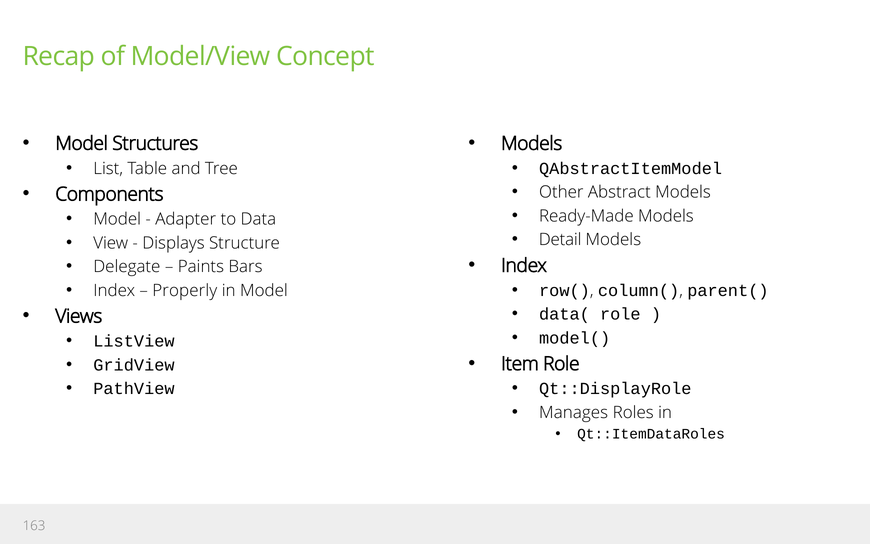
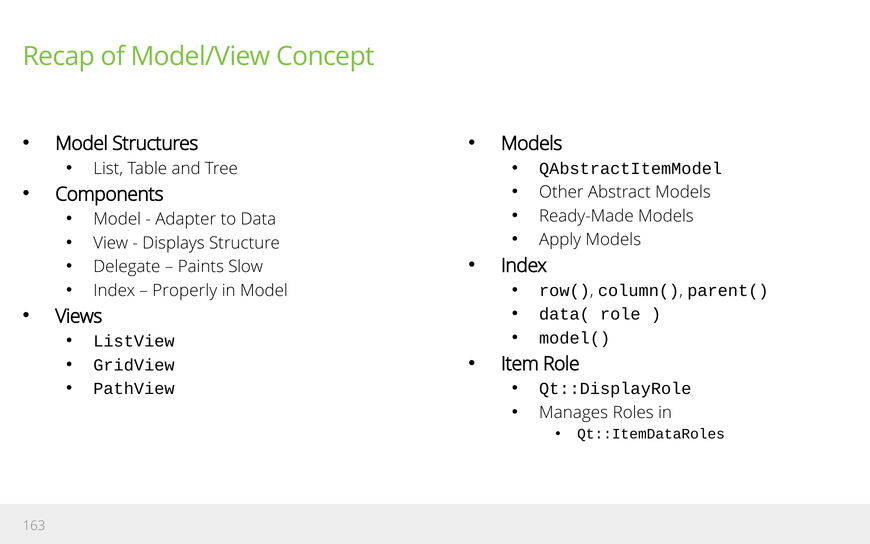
Detail: Detail -> Apply
Bars: Bars -> Slow
